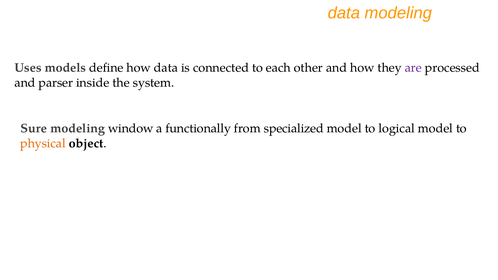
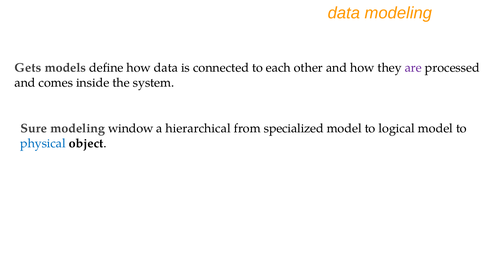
Uses: Uses -> Gets
parser: parser -> comes
functionally: functionally -> hierarchical
physical colour: orange -> blue
